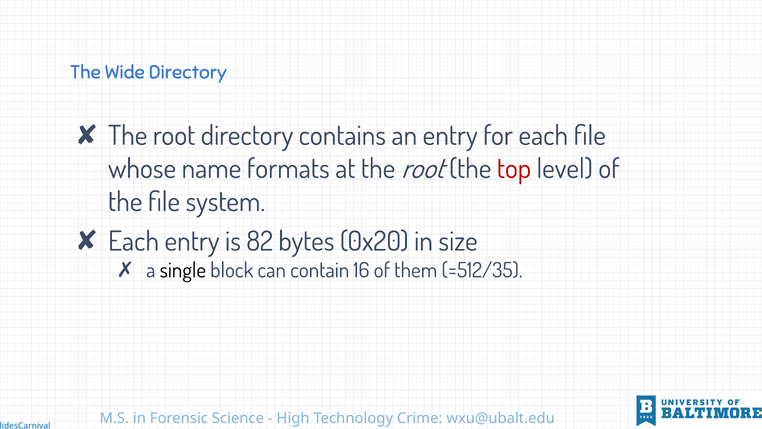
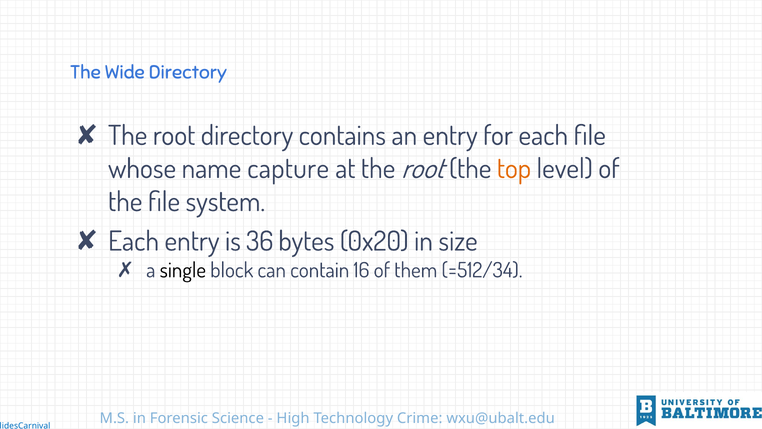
formats: formats -> capture
top colour: red -> orange
82: 82 -> 36
=512/35: =512/35 -> =512/34
